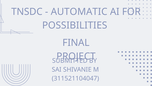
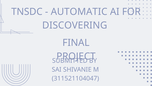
POSSIBILITIES: POSSIBILITIES -> DISCOVERING
